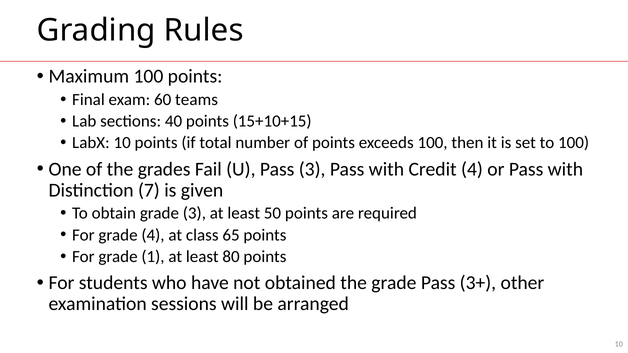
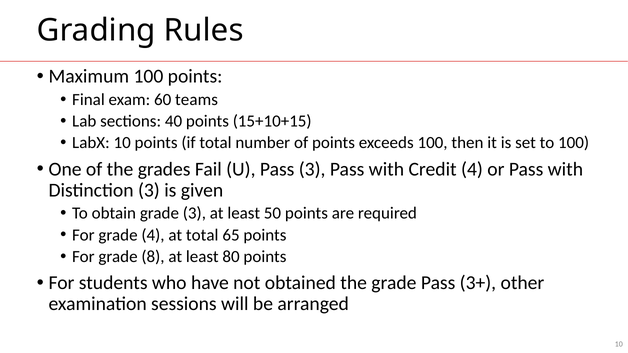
Distinction 7: 7 -> 3
at class: class -> total
1: 1 -> 8
